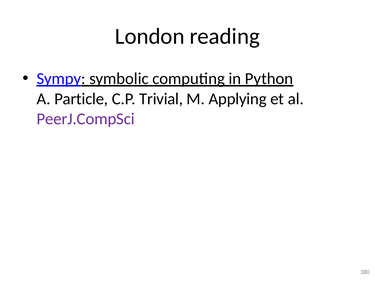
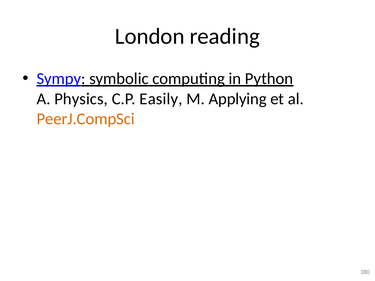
Particle: Particle -> Physics
Trivial: Trivial -> Easily
PeerJ.CompSci colour: purple -> orange
